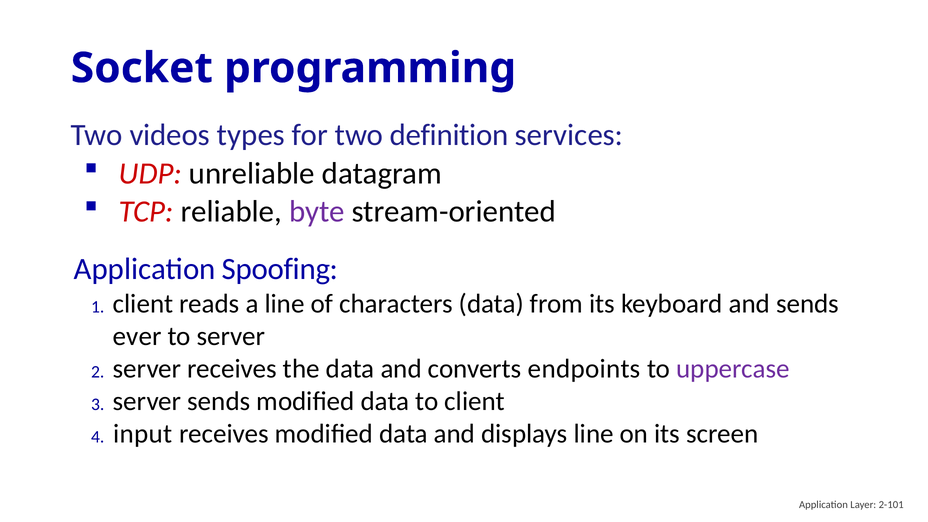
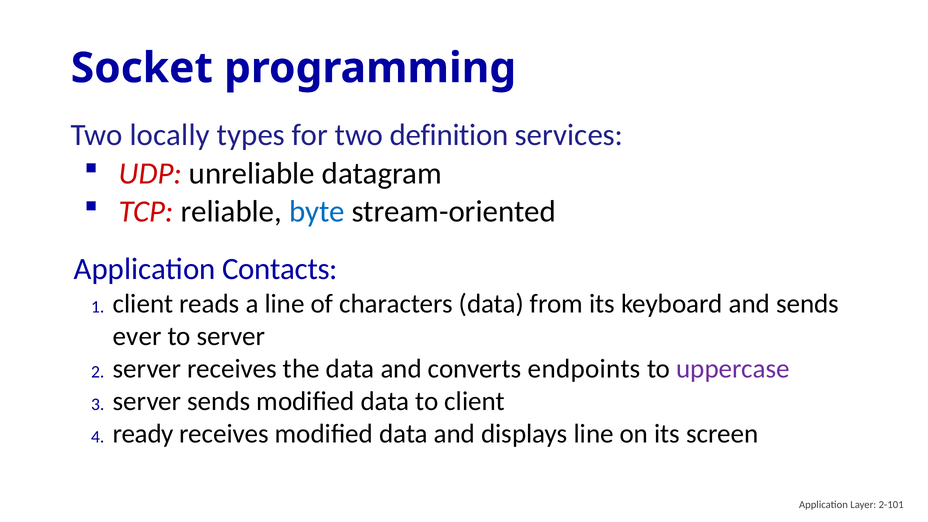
videos: videos -> locally
byte colour: purple -> blue
Spoofing: Spoofing -> Contacts
input: input -> ready
